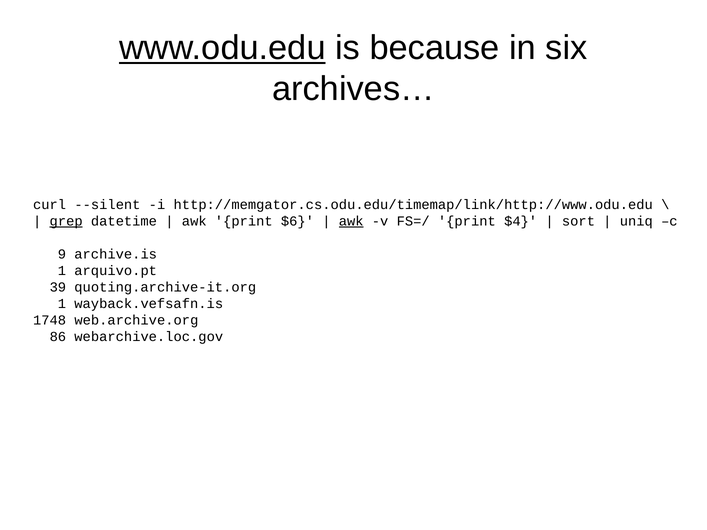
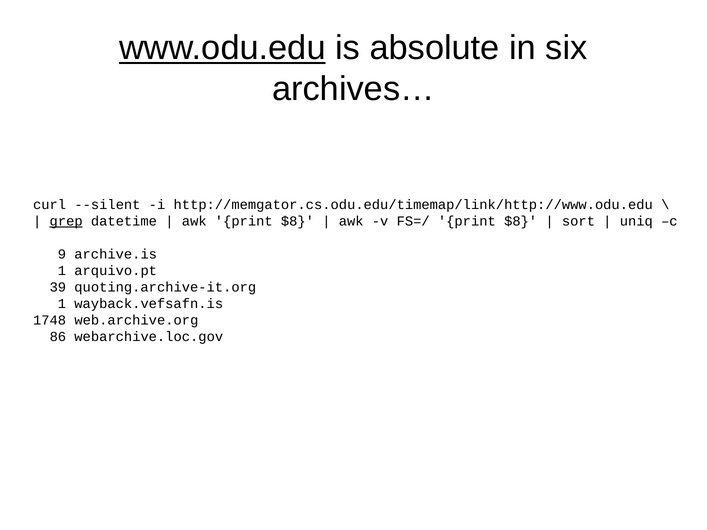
because: because -> absolute
awk print $6: $6 -> $8
awk at (351, 221) underline: present -> none
FS=/ print $4: $4 -> $8
